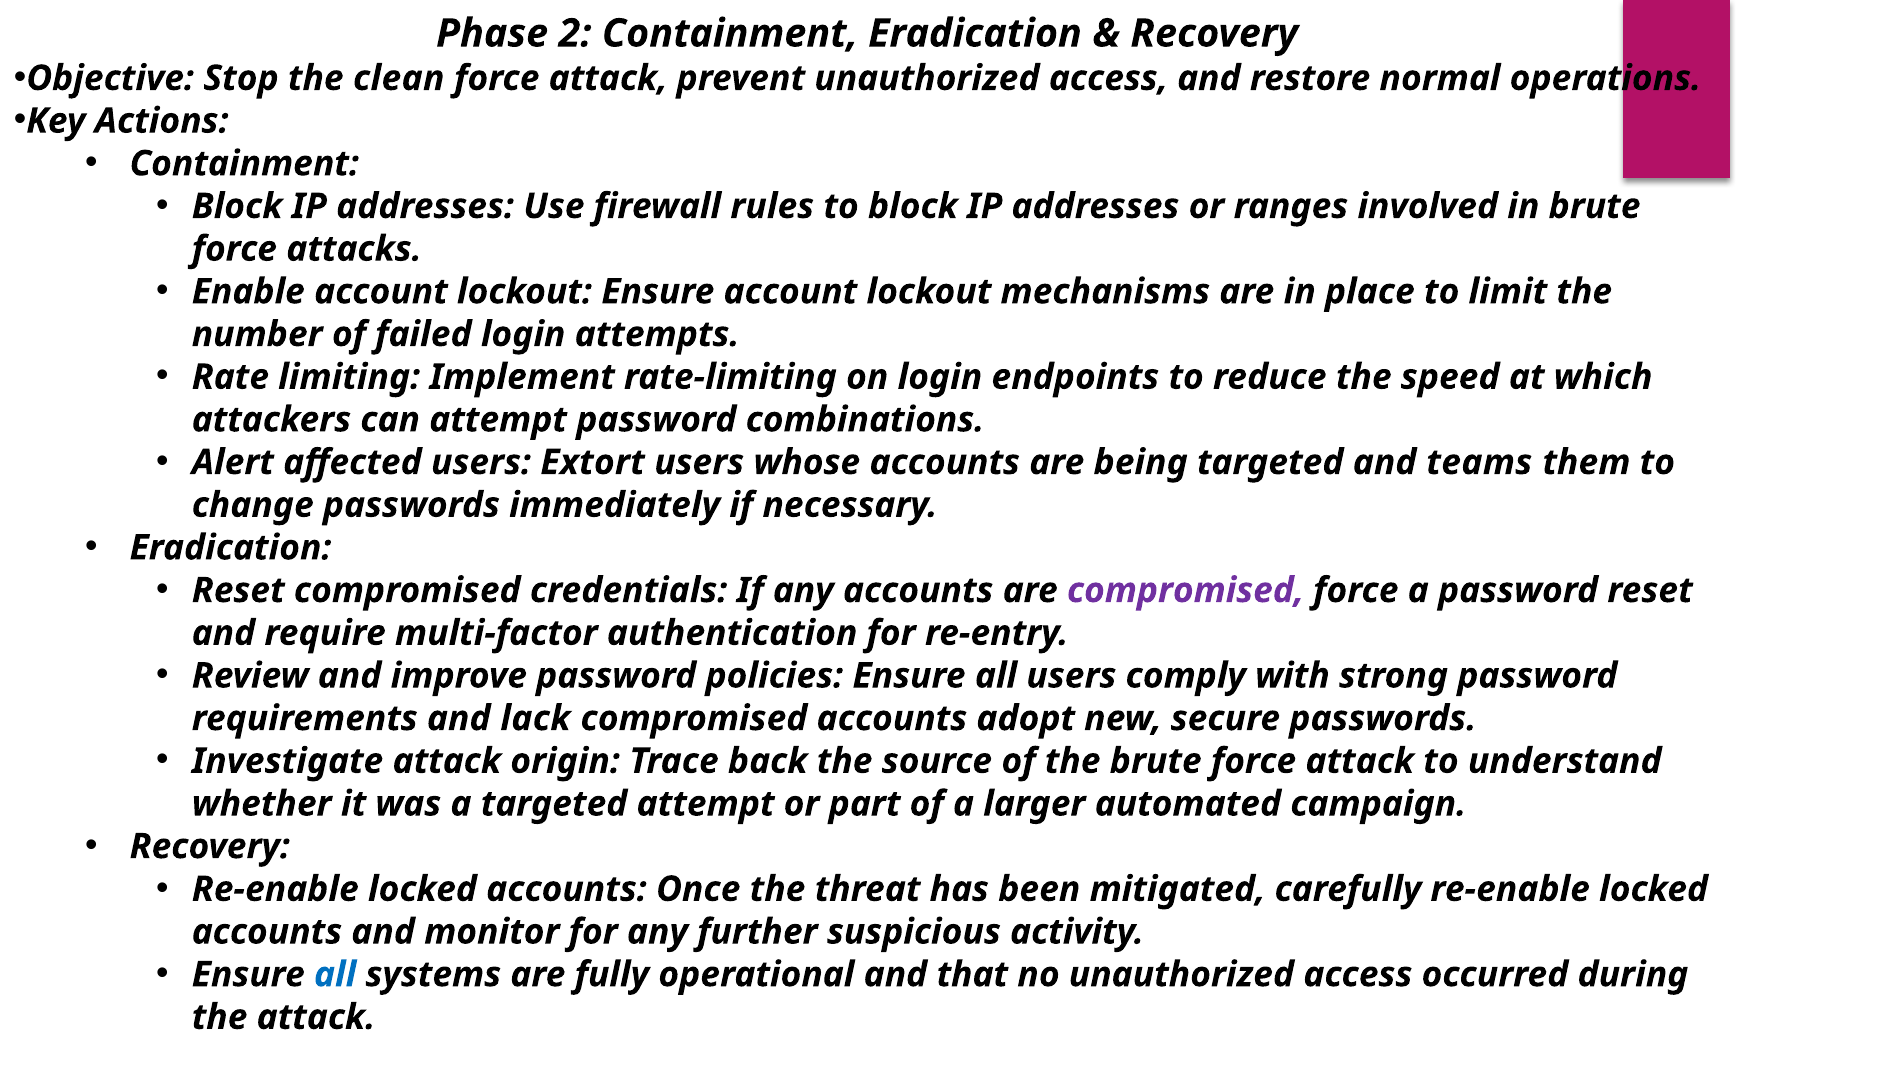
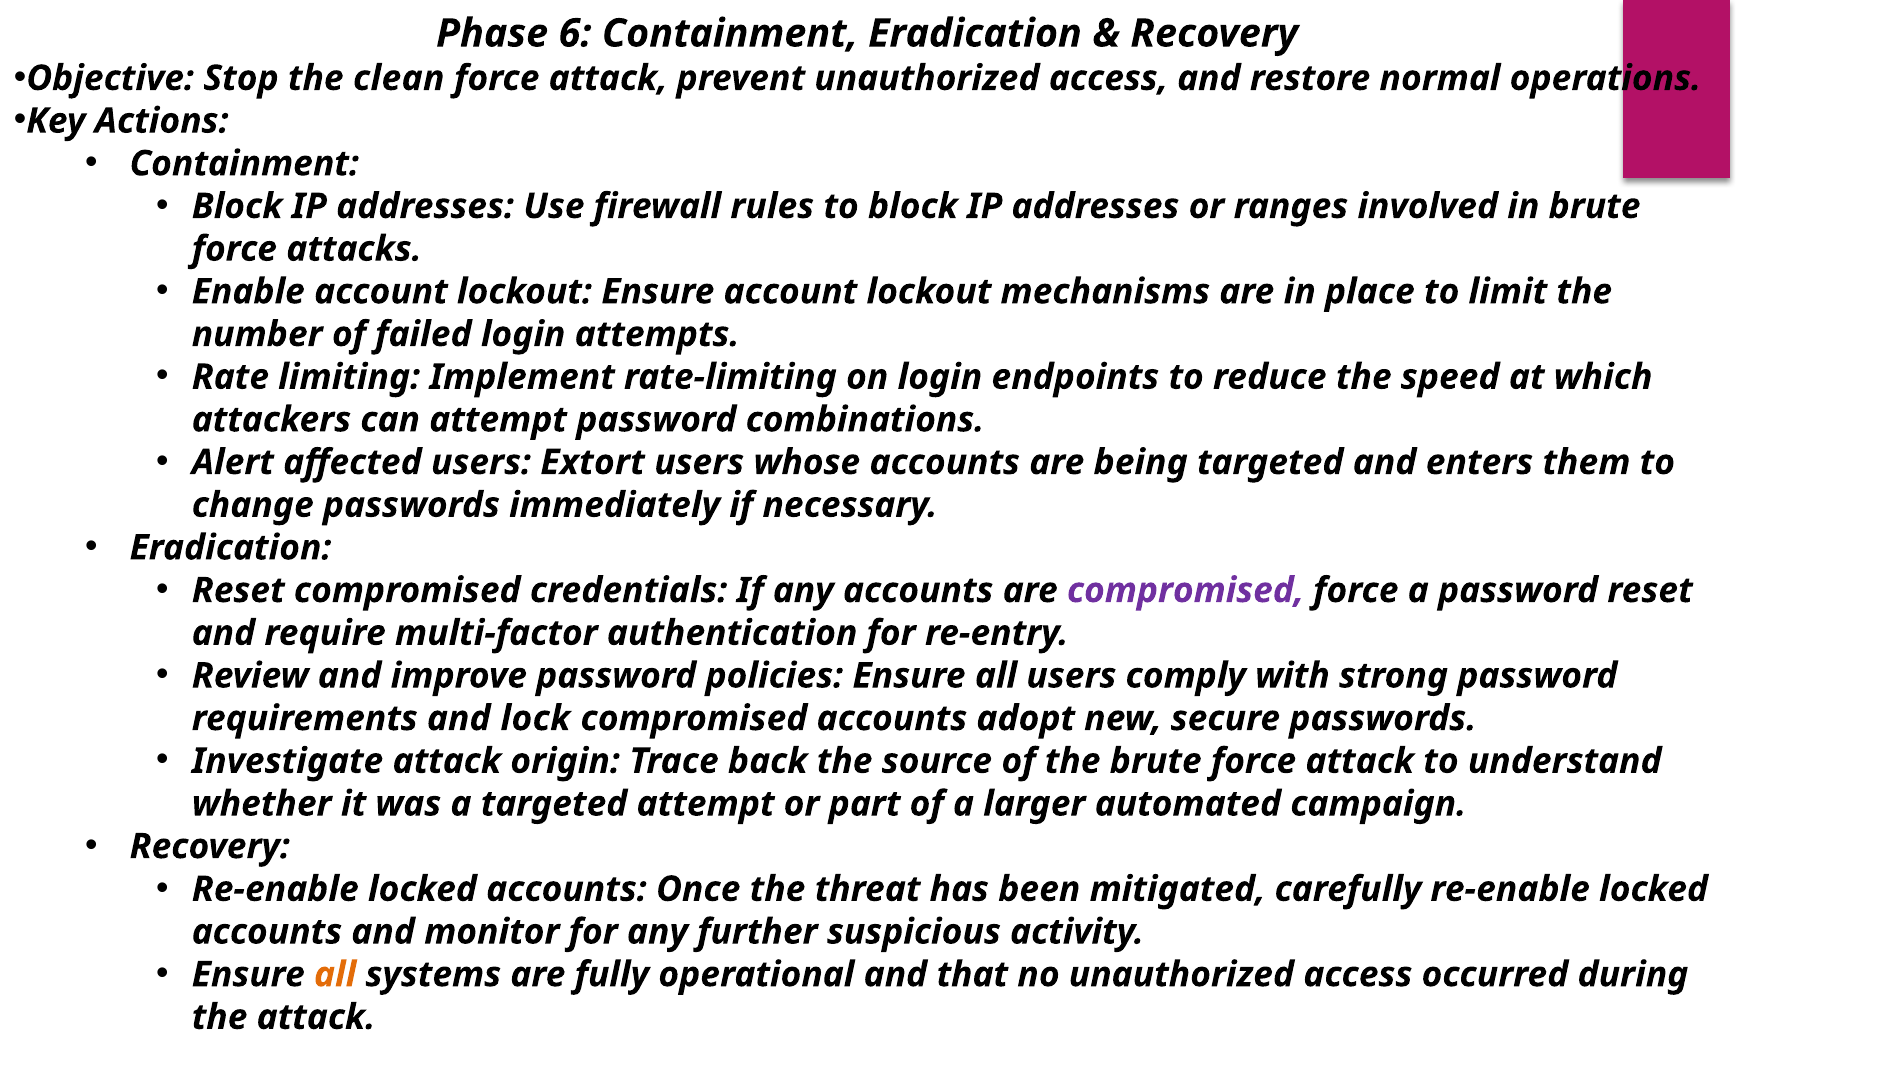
2: 2 -> 6
teams: teams -> enters
lack: lack -> lock
all at (335, 974) colour: blue -> orange
